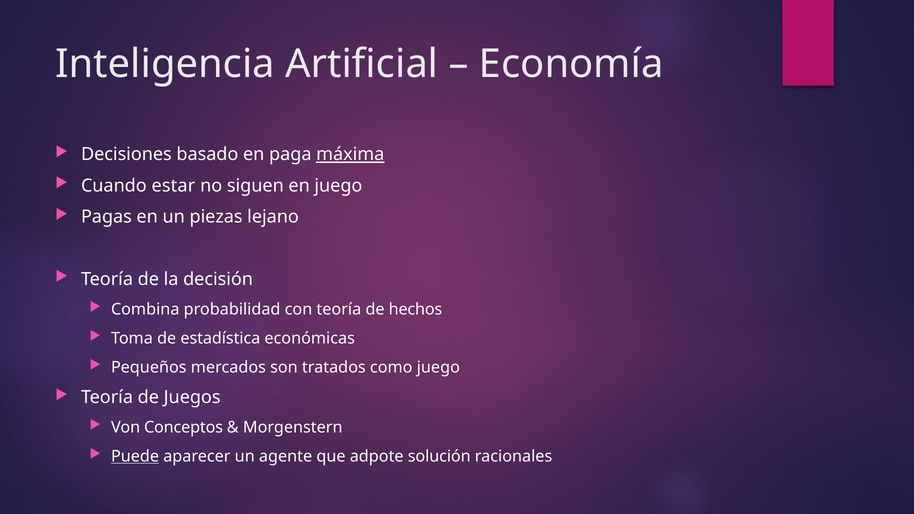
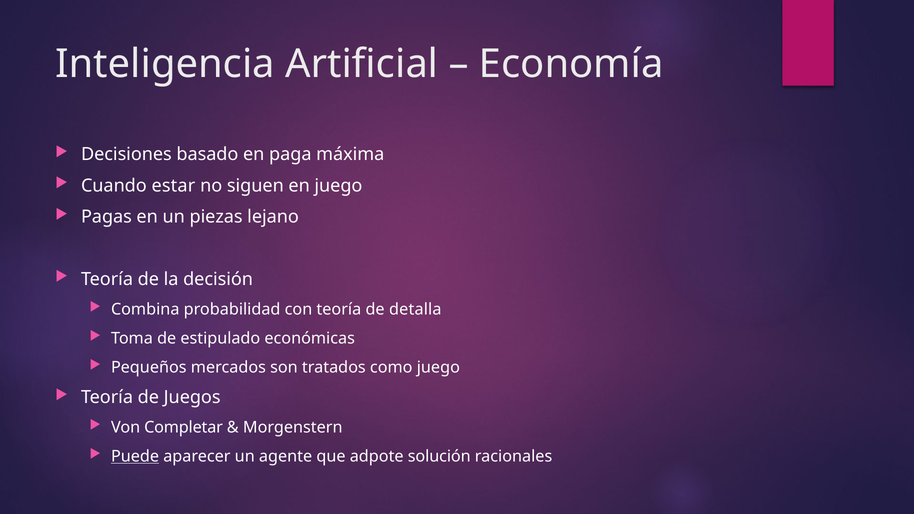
máxima underline: present -> none
hechos: hechos -> detalla
estadística: estadística -> estipulado
Conceptos: Conceptos -> Completar
